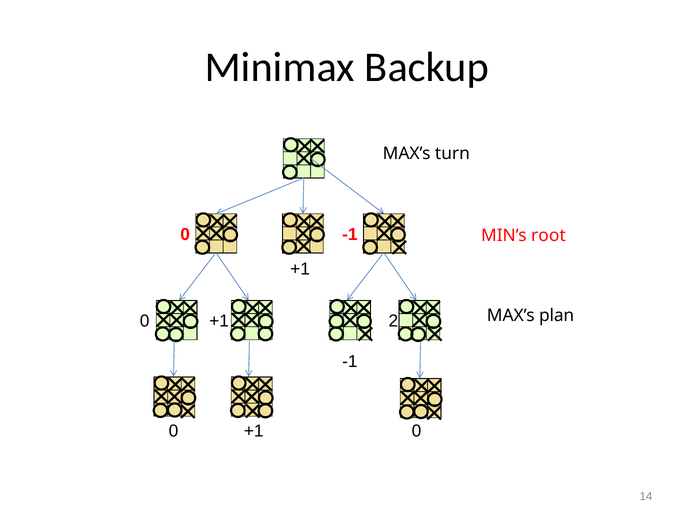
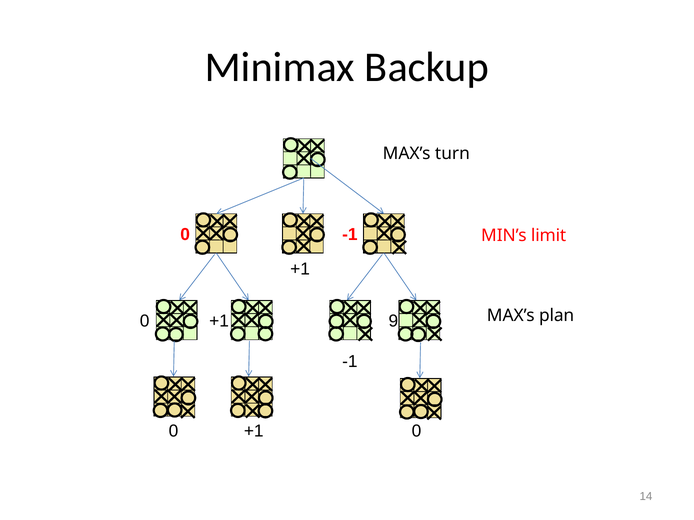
root: root -> limit
2: 2 -> 9
